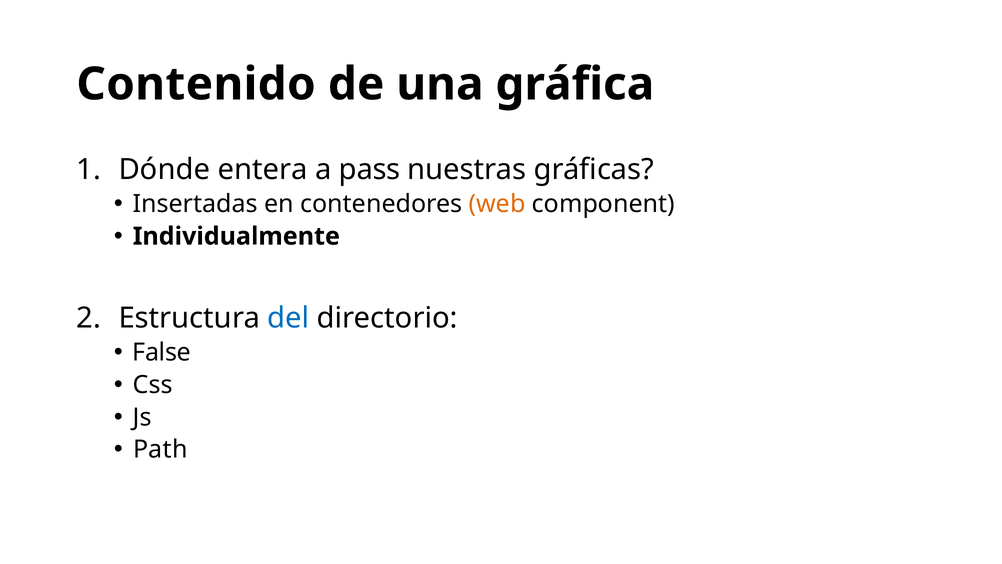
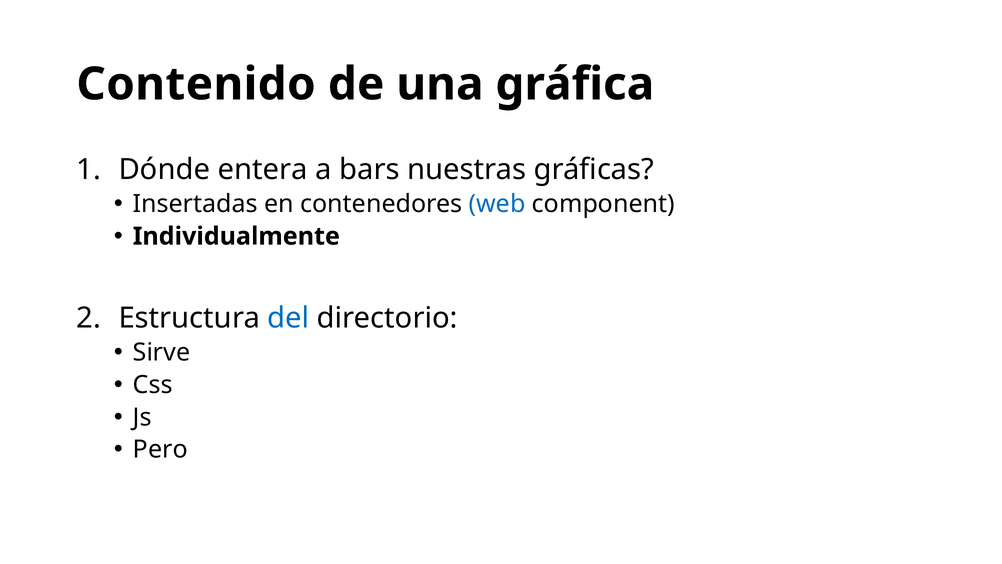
pass: pass -> bars
web colour: orange -> blue
False: False -> Sirve
Path: Path -> Pero
